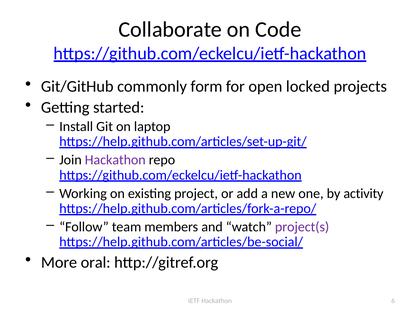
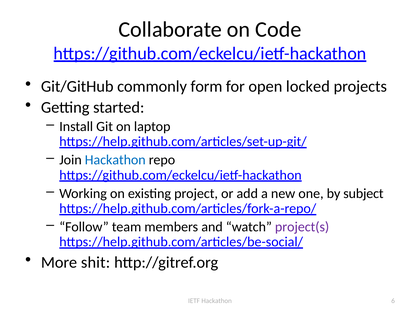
Hackathon at (115, 160) colour: purple -> blue
activity: activity -> subject
oral: oral -> shit
